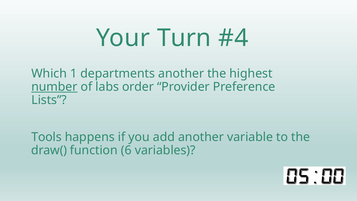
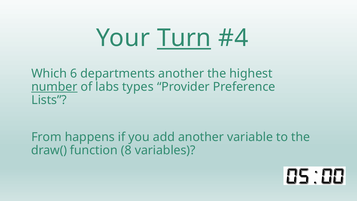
Turn underline: none -> present
1: 1 -> 6
order: order -> types
Tools: Tools -> From
6: 6 -> 8
